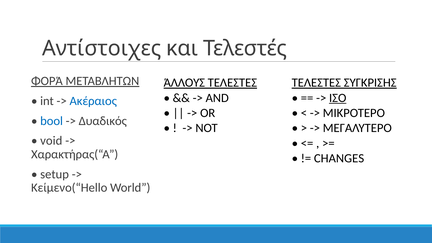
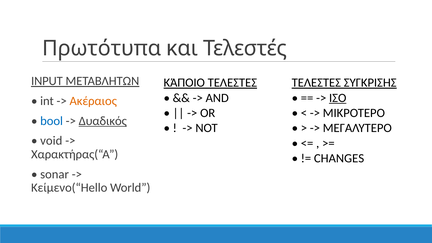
Αντίστοιχες: Αντίστοιχες -> Πρωτότυπα
ΦΟΡΆ: ΦΟΡΆ -> INPUT
ΆΛΛΟΥΣ: ΆΛΛΟΥΣ -> ΚΆΠΟΙΟ
Ακέραιος colour: blue -> orange
Δυαδικός underline: none -> present
setup: setup -> sonar
